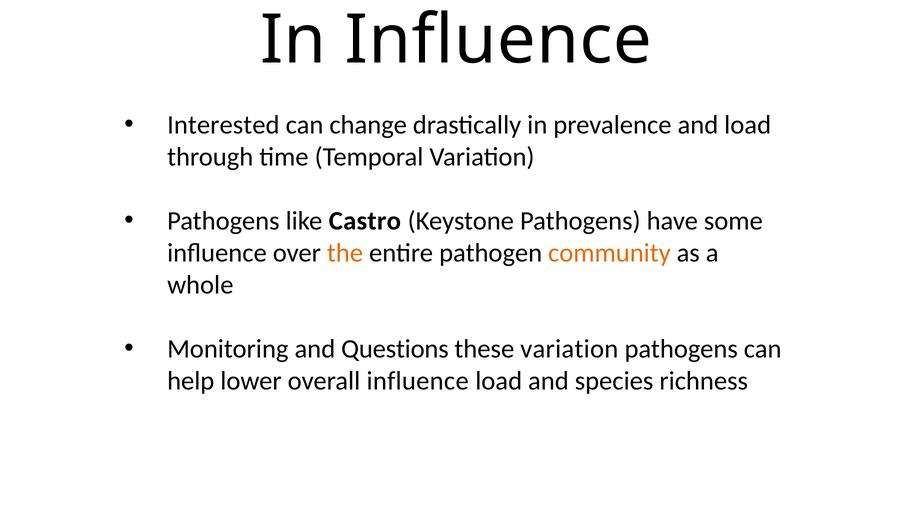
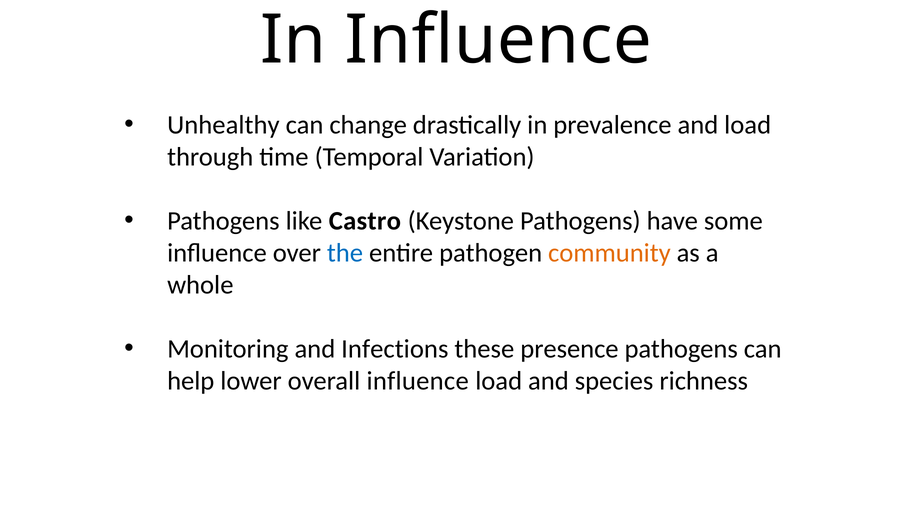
Interested: Interested -> Unhealthy
the colour: orange -> blue
Questions: Questions -> Infections
these variation: variation -> presence
